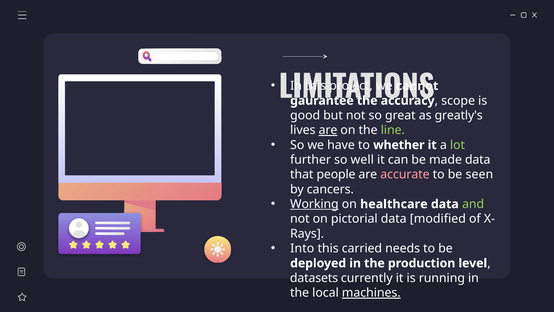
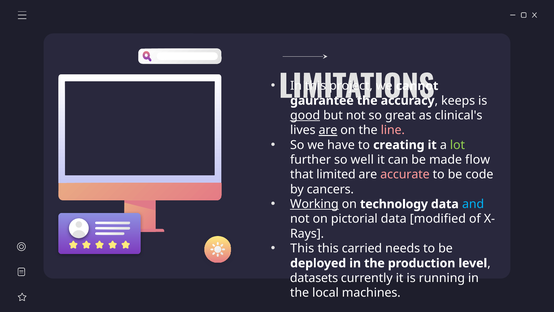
scope: scope -> keeps
good underline: none -> present
greatly's: greatly's -> clinical's
line colour: light green -> pink
whether: whether -> creating
made data: data -> flow
people: people -> limited
seen: seen -> code
healthcare: healthcare -> technology
and colour: light green -> light blue
Into at (302, 248): Into -> This
machines underline: present -> none
